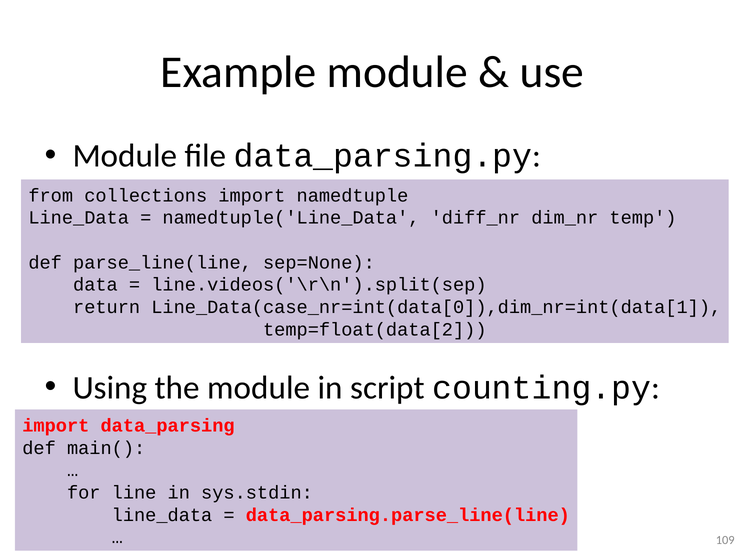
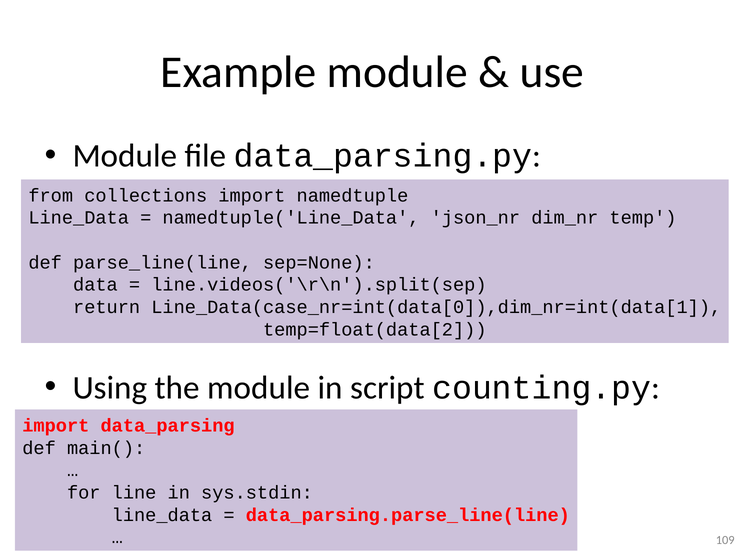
diff_nr: diff_nr -> json_nr
